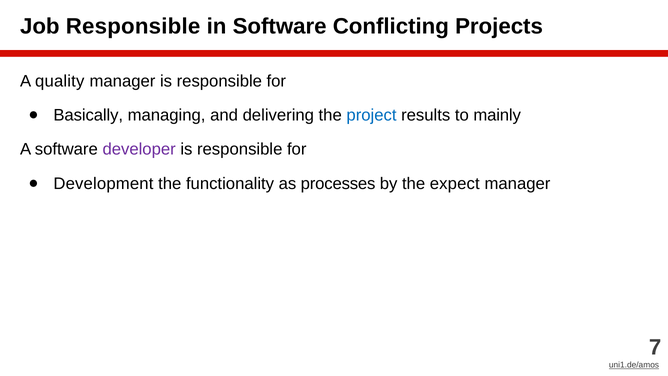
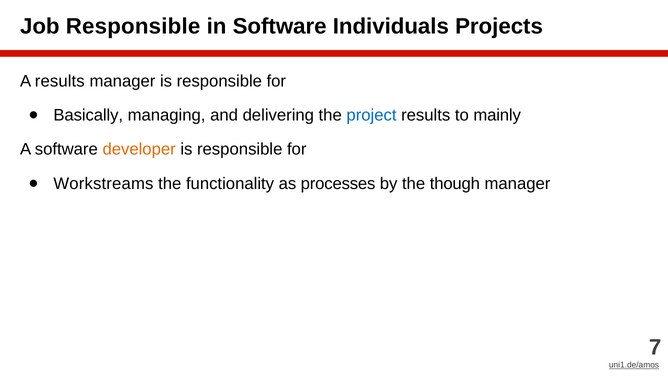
Conflicting: Conflicting -> Individuals
A quality: quality -> results
developer colour: purple -> orange
Development: Development -> Workstreams
expect: expect -> though
